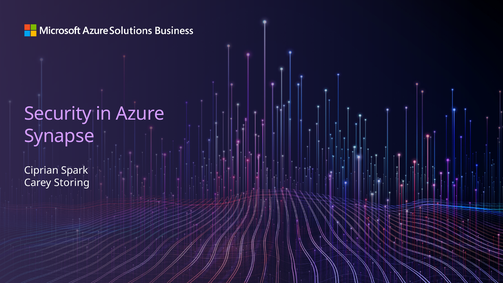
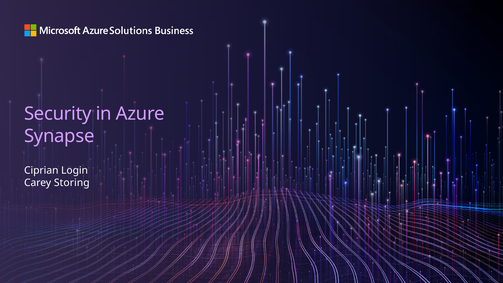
Spark: Spark -> Login
